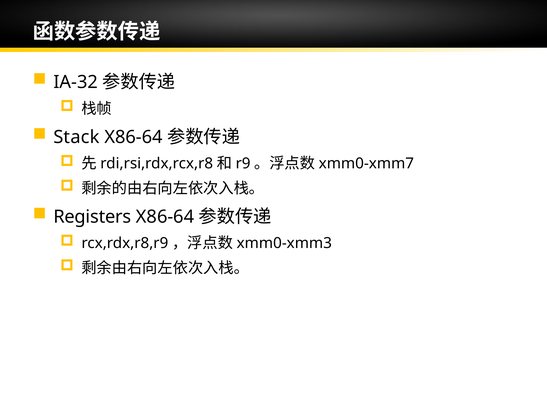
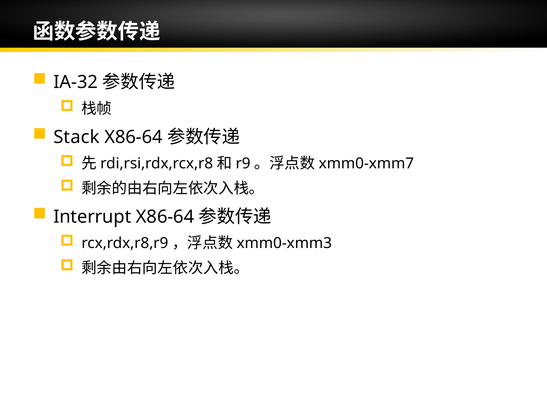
Registers: Registers -> Interrupt
